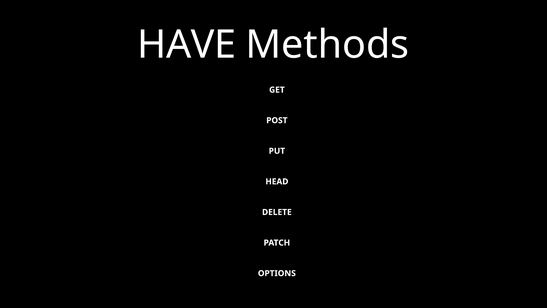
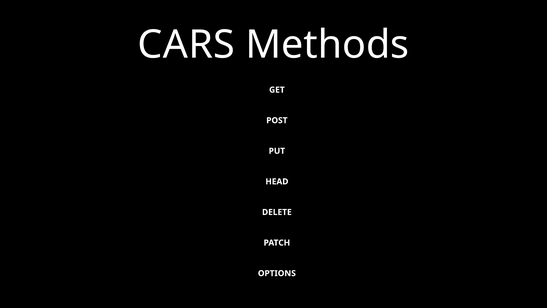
HAVE: HAVE -> CARS
